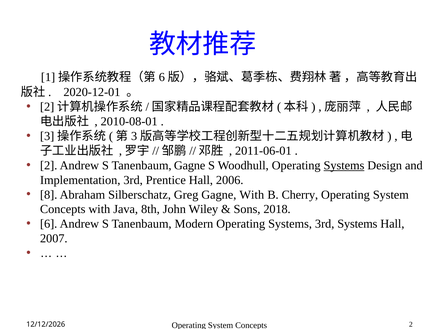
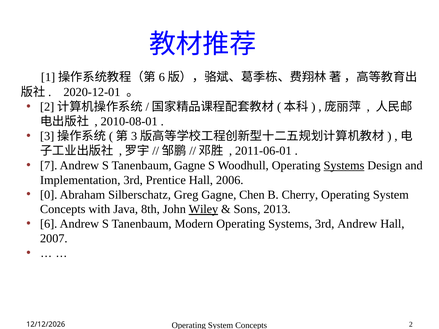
2 at (49, 166): 2 -> 7
8: 8 -> 0
Gagne With: With -> Chen
Wiley underline: none -> present
2018: 2018 -> 2013
3rd Systems: Systems -> Andrew
